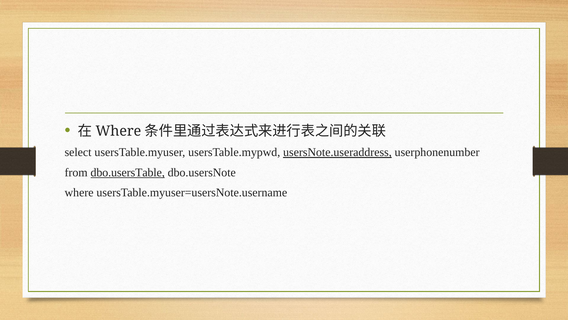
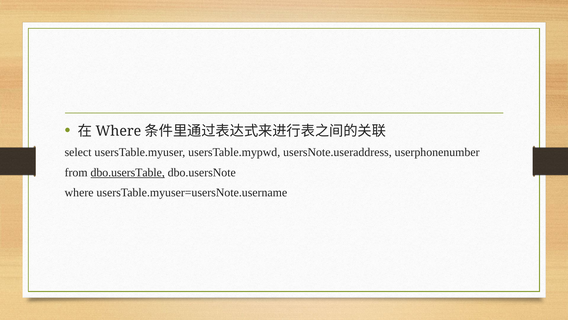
usersNote.useraddress underline: present -> none
